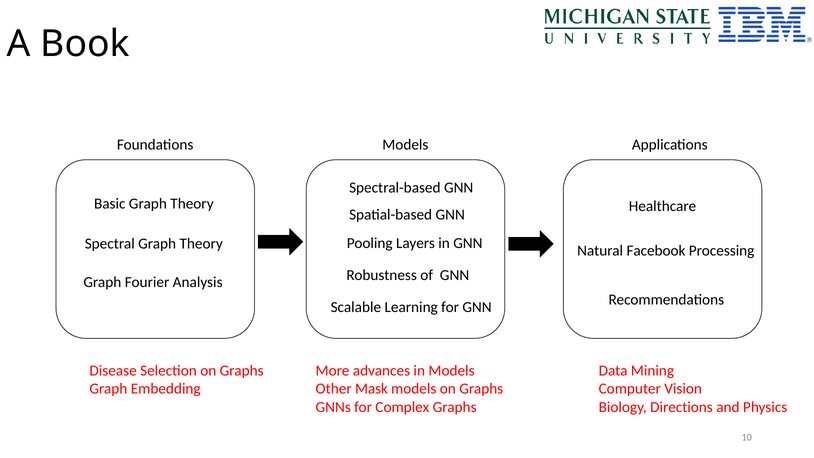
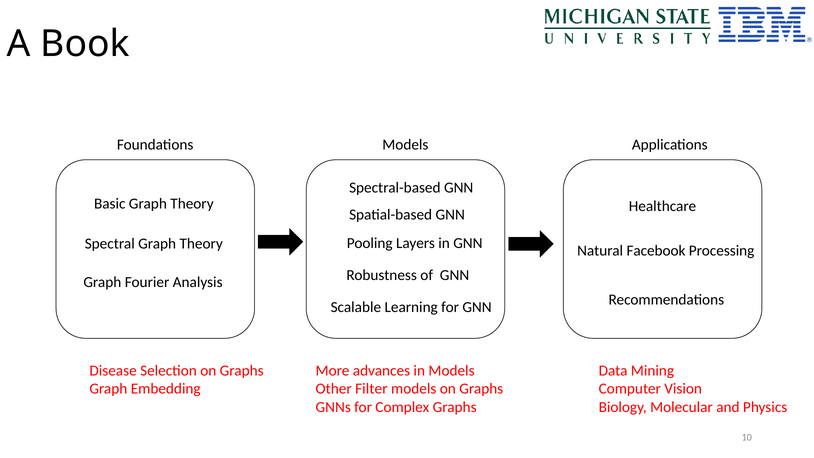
Mask: Mask -> Filter
Directions: Directions -> Molecular
